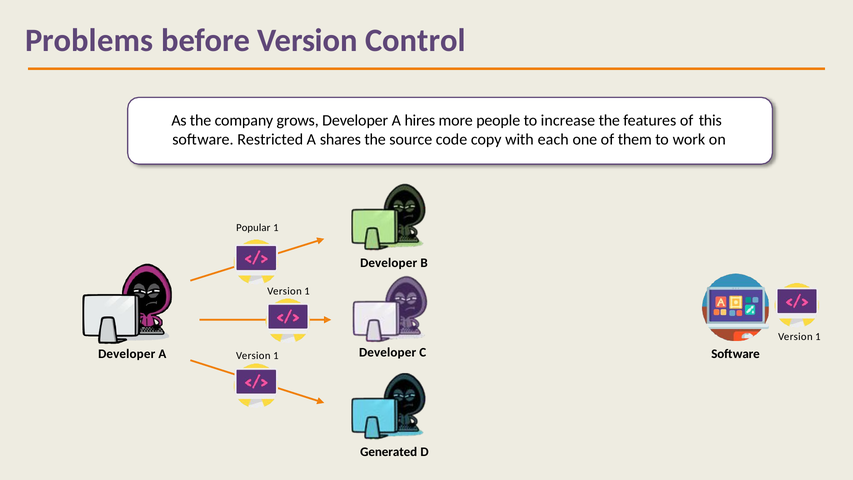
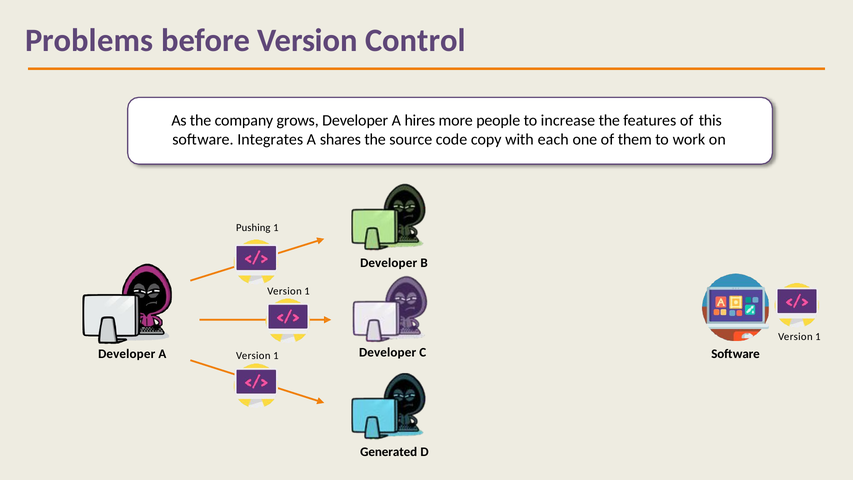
Restricted: Restricted -> Integrates
Popular: Popular -> Pushing
